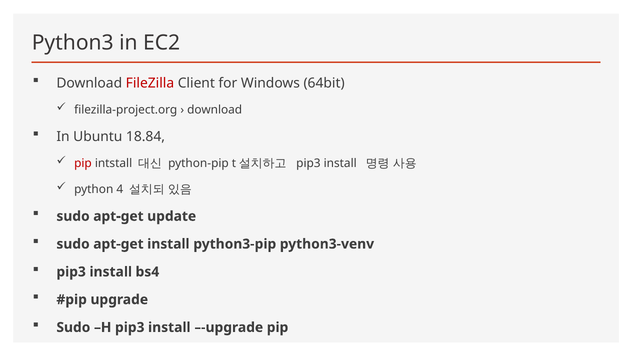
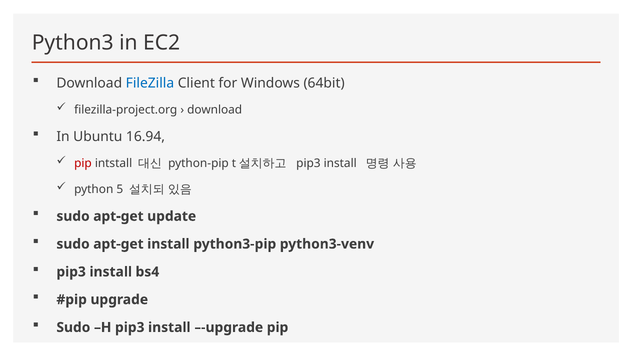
FileZilla colour: red -> blue
18.84: 18.84 -> 16.94
4: 4 -> 5
